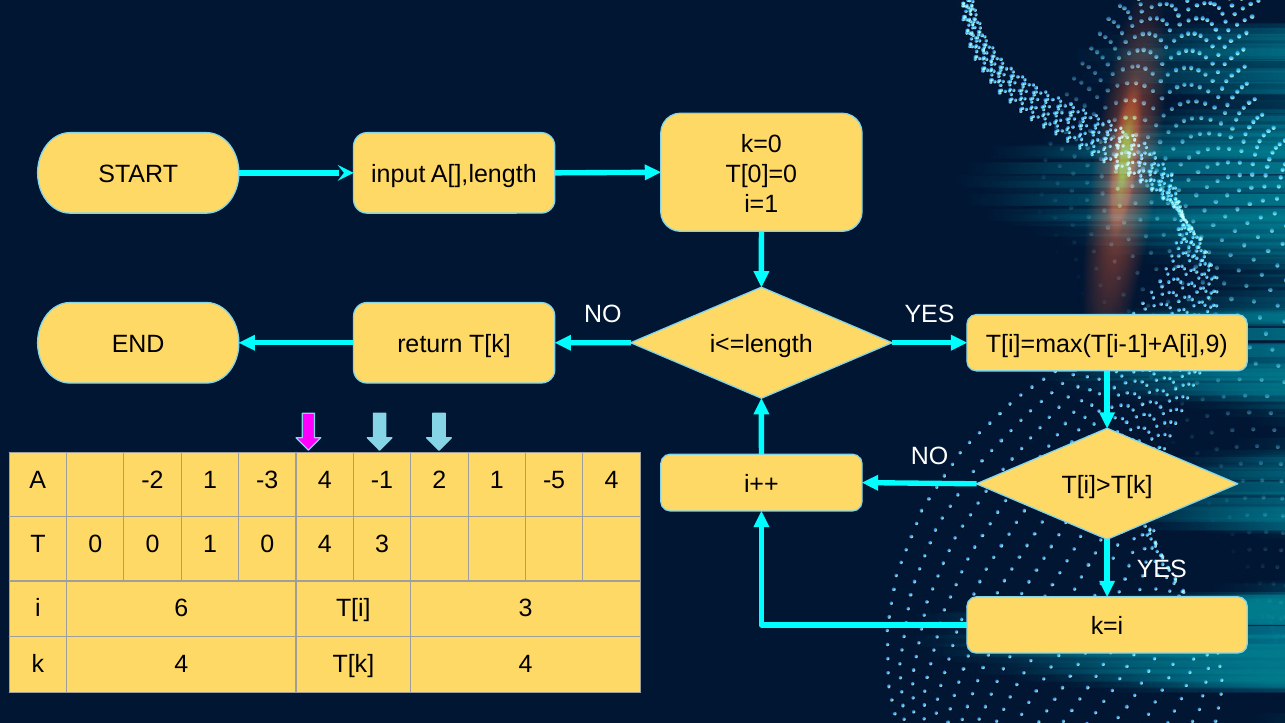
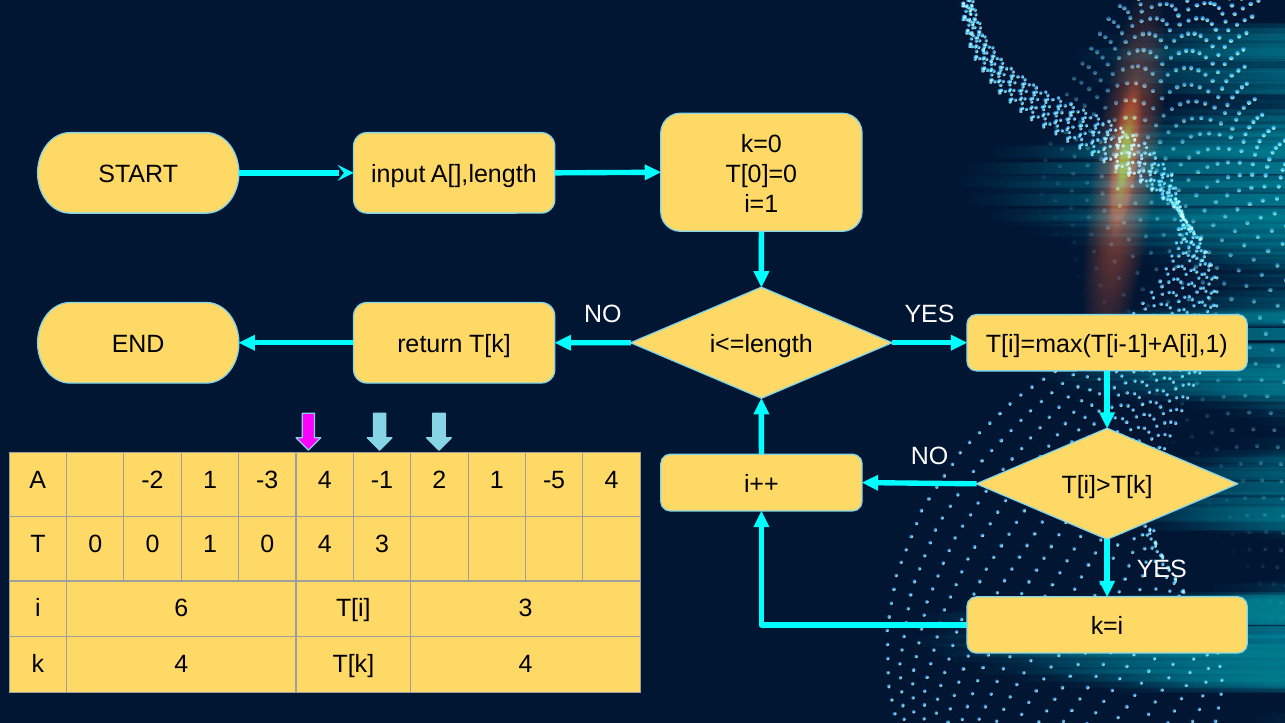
T[i]=max(T[i-1]+A[i],9: T[i]=max(T[i-1]+A[i],9 -> T[i]=max(T[i-1]+A[i],1
